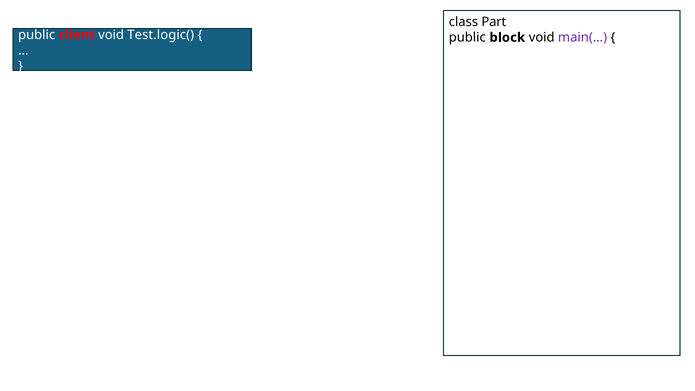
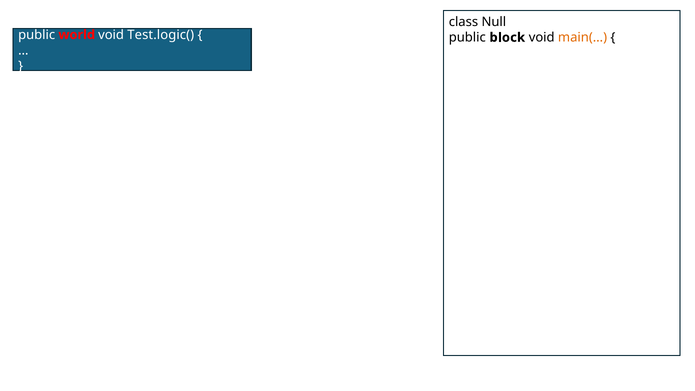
Part: Part -> Null
client: client -> world
main(… colour: purple -> orange
